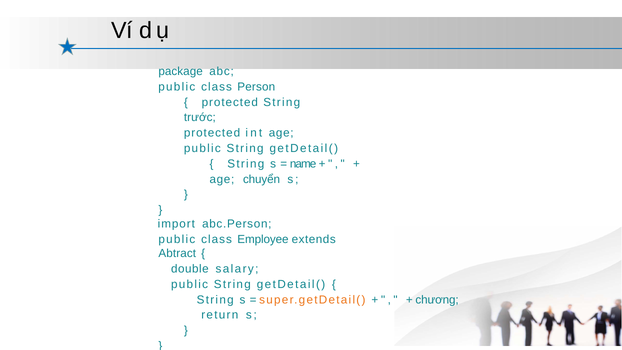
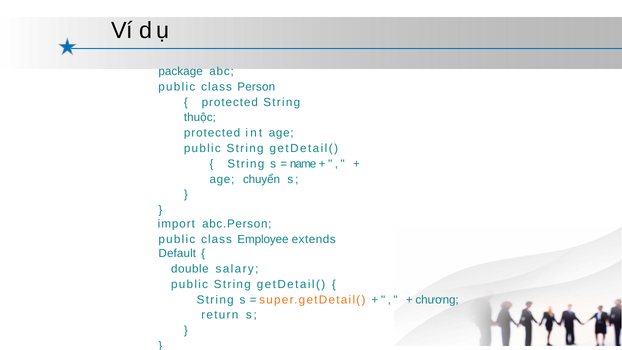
trước: trước -> thuộc
Abtract: Abtract -> Default
